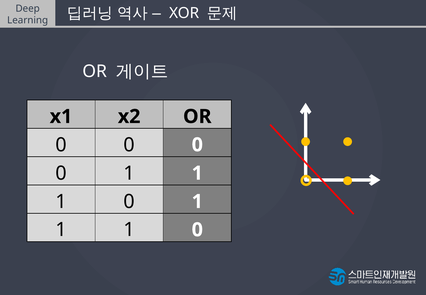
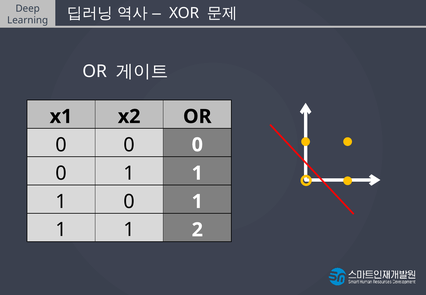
0 at (197, 230): 0 -> 2
